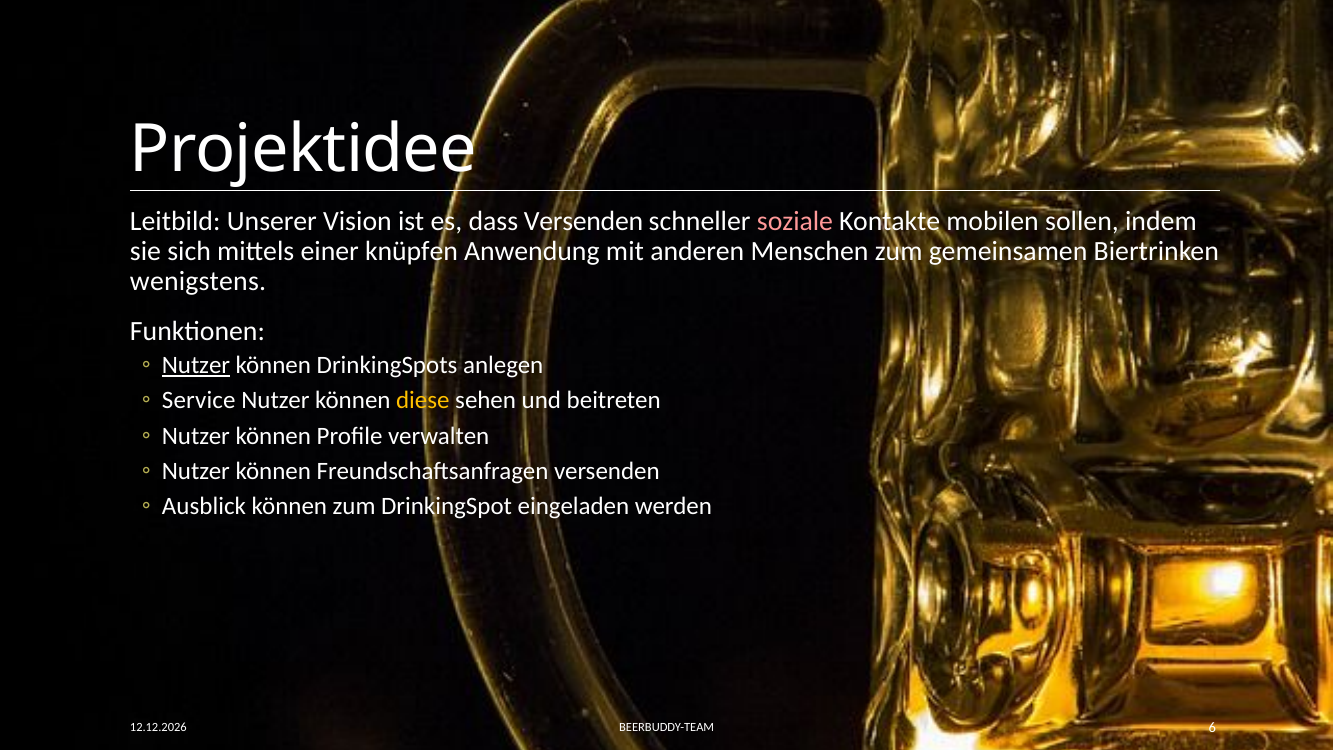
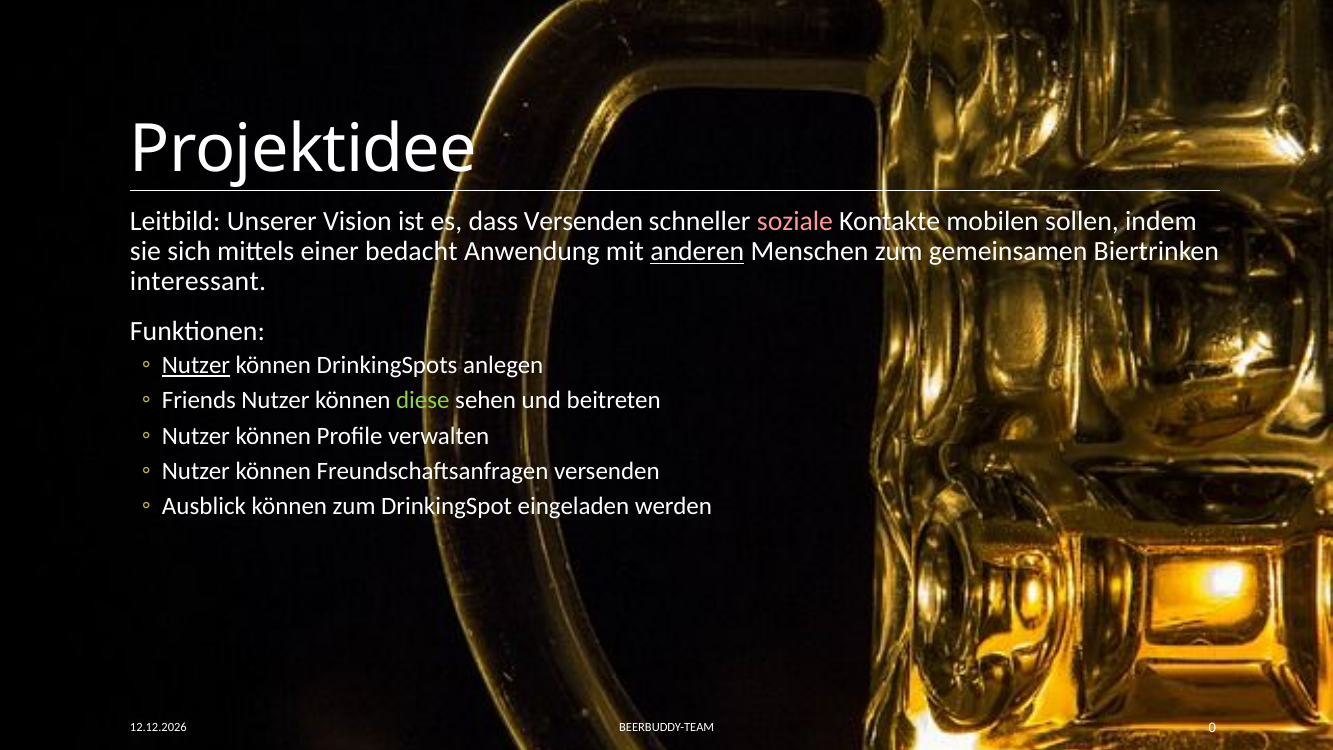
knüpfen: knüpfen -> bedacht
anderen underline: none -> present
wenigstens: wenigstens -> interessant
Service: Service -> Friends
diese colour: yellow -> light green
6: 6 -> 0
